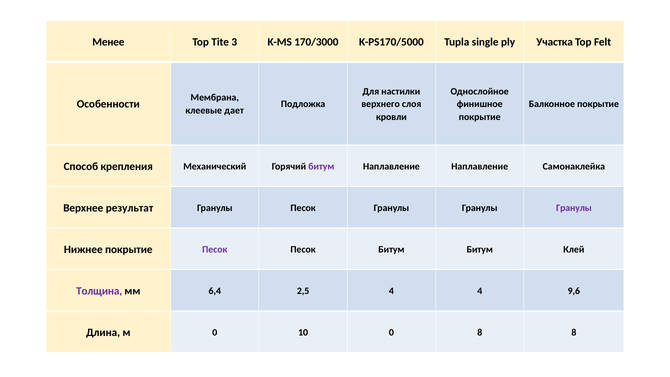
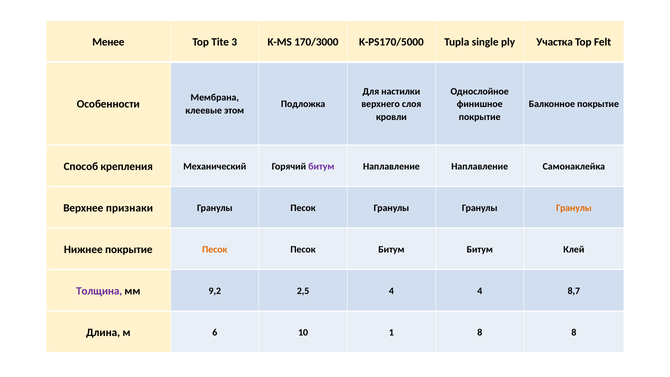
дает: дает -> этом
результат: результат -> признаки
Гранулы at (574, 208) colour: purple -> orange
Песок at (215, 249) colour: purple -> orange
6,4: 6,4 -> 9,2
9,6: 9,6 -> 8,7
м 0: 0 -> 6
10 0: 0 -> 1
